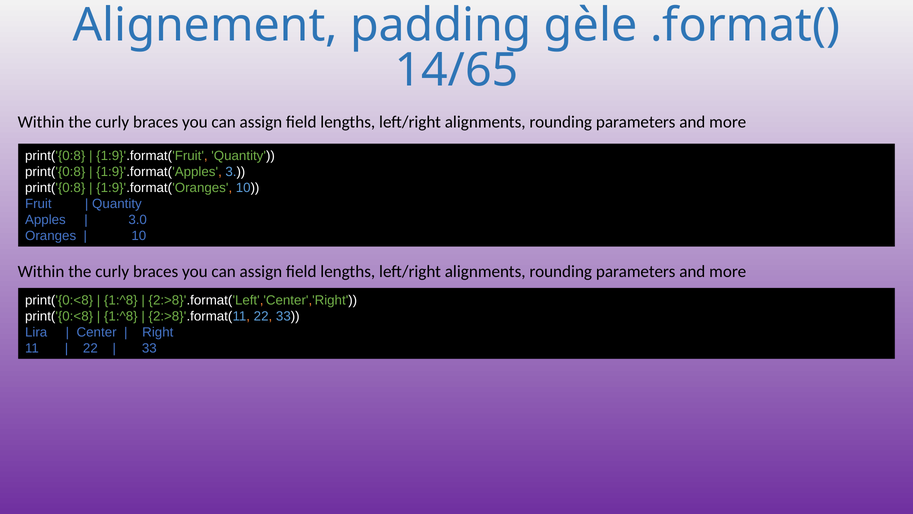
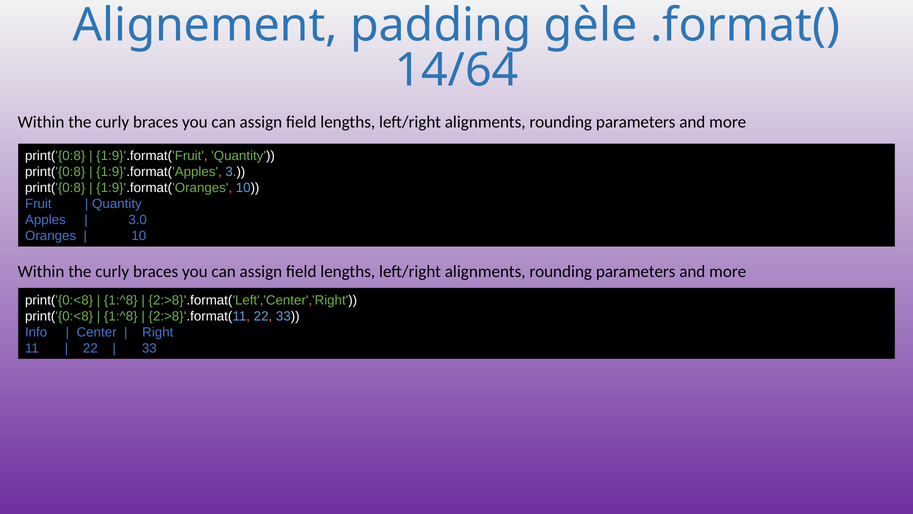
14/65: 14/65 -> 14/64
Lira: Lira -> Info
